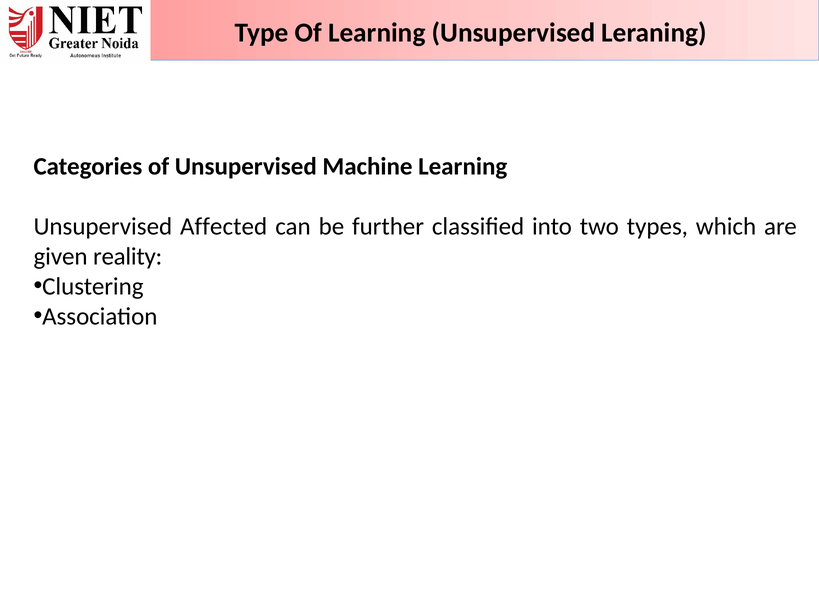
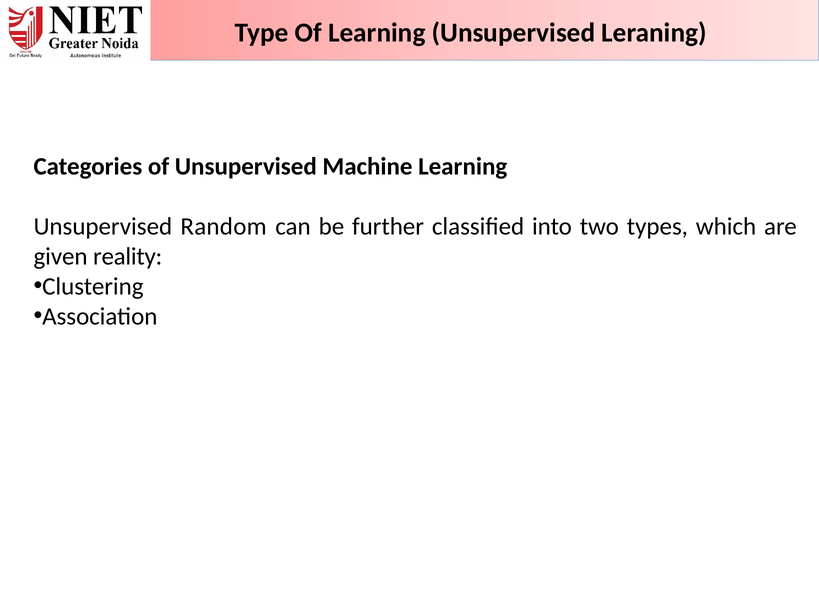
Affected: Affected -> Random
